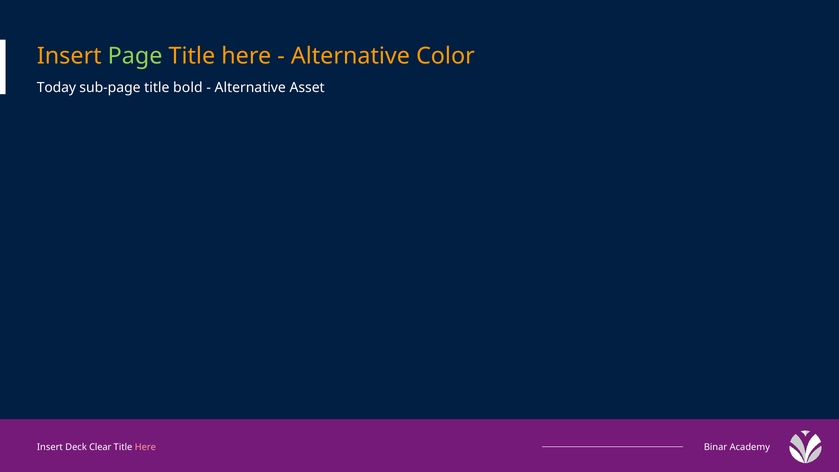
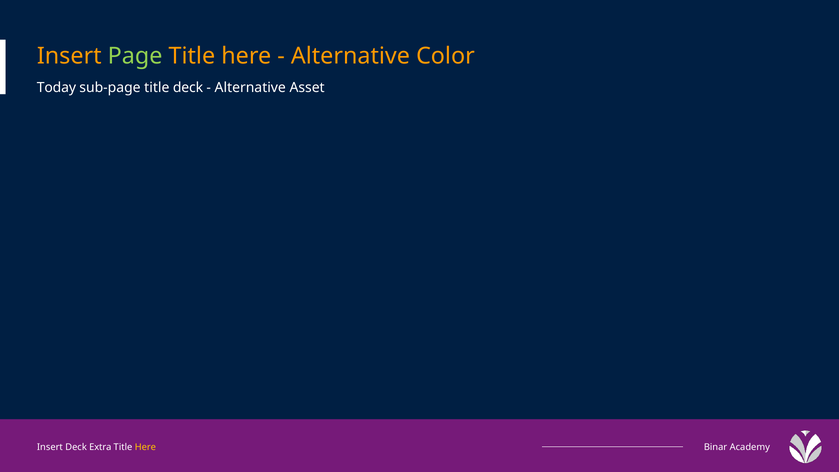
title bold: bold -> deck
Clear: Clear -> Extra
Here at (145, 447) colour: pink -> yellow
